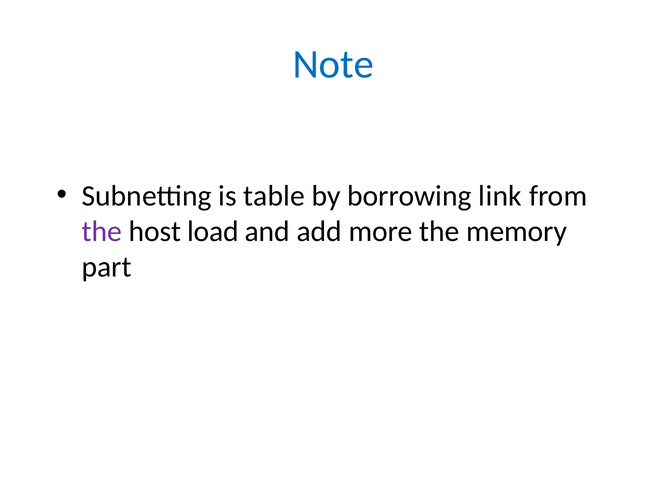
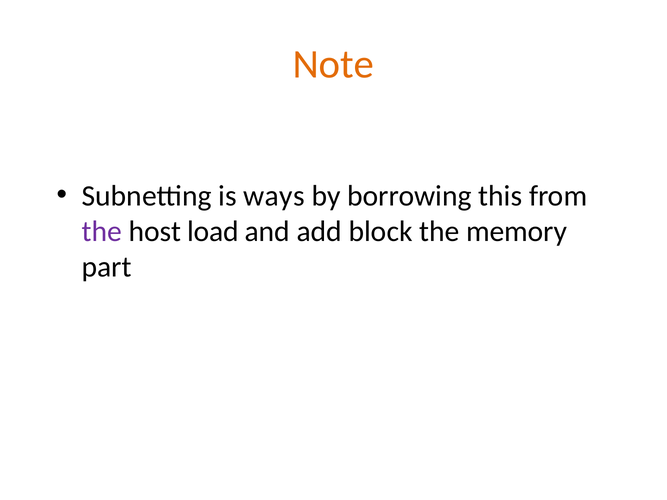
Note colour: blue -> orange
table: table -> ways
link: link -> this
more: more -> block
